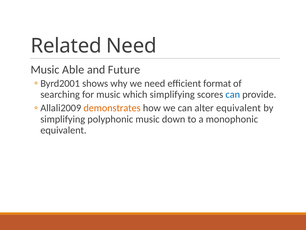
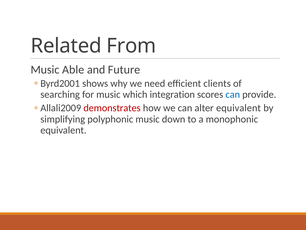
Related Need: Need -> From
format: format -> clients
which simplifying: simplifying -> integration
demonstrates colour: orange -> red
